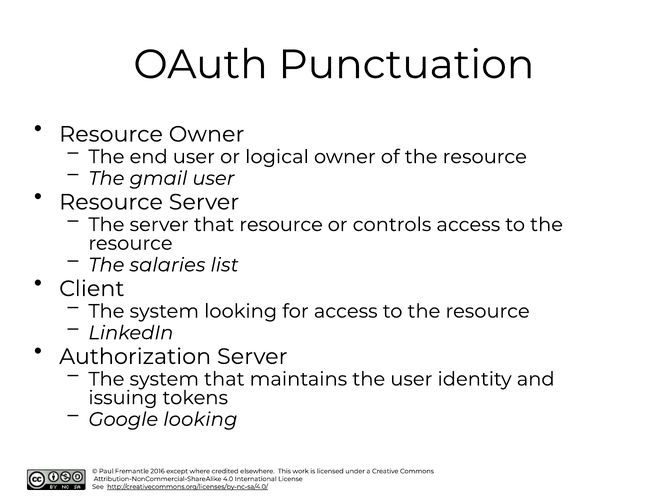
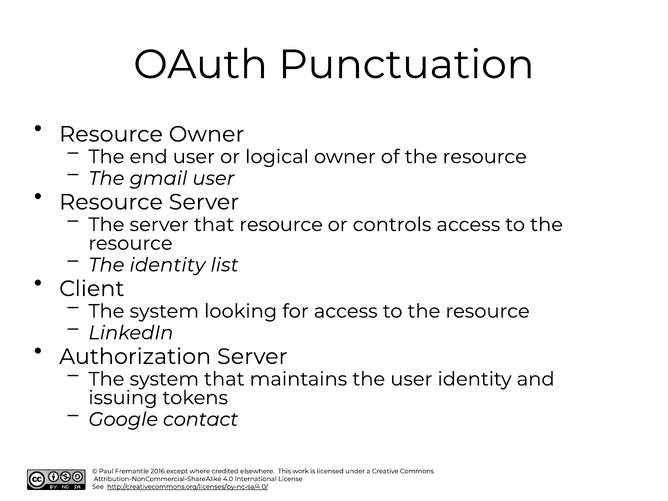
The salaries: salaries -> identity
Google looking: looking -> contact
